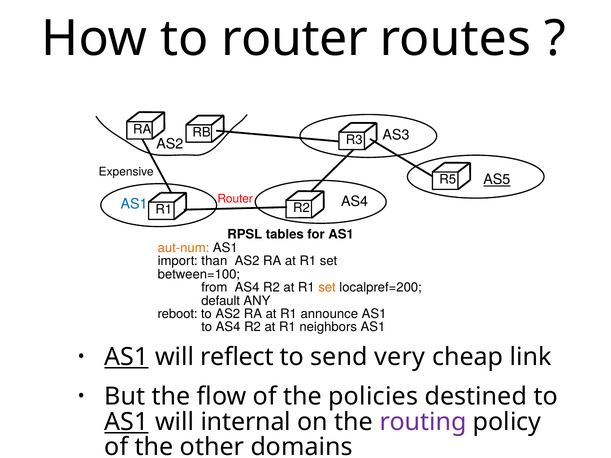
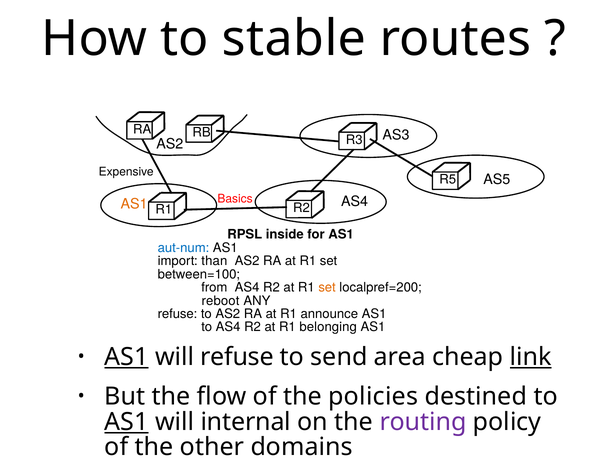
to router: router -> stable
AS5 underline: present -> none
Router at (235, 199): Router -> Basics
AS1 at (134, 204) colour: blue -> orange
tables: tables -> inside
aut-num colour: orange -> blue
default: default -> reboot
reboot at (178, 314): reboot -> refuse
neighbors: neighbors -> belonging
will reflect: reflect -> refuse
very: very -> area
link underline: none -> present
